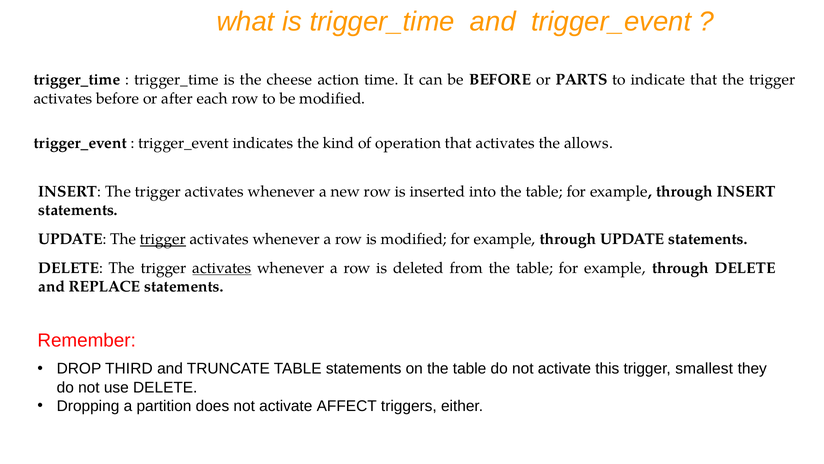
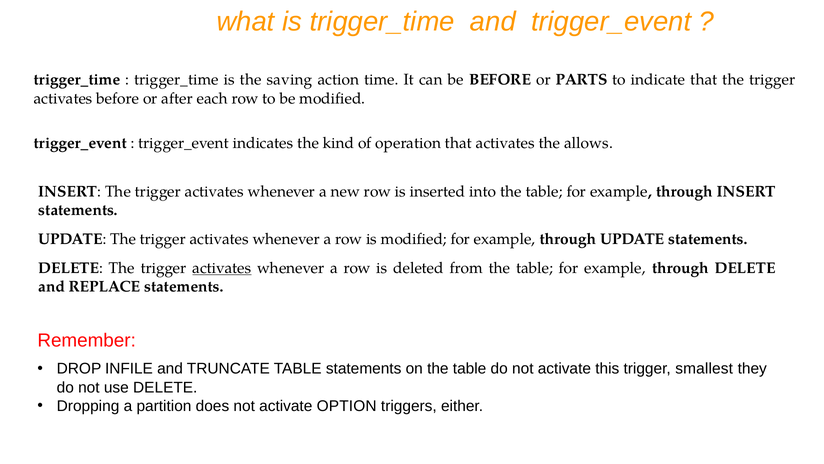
cheese: cheese -> saving
trigger at (163, 239) underline: present -> none
THIRD: THIRD -> INFILE
AFFECT: AFFECT -> OPTION
